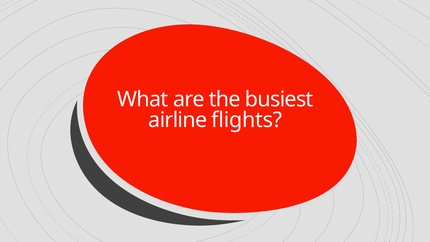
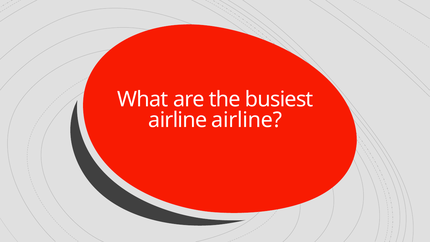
airline flights: flights -> airline
